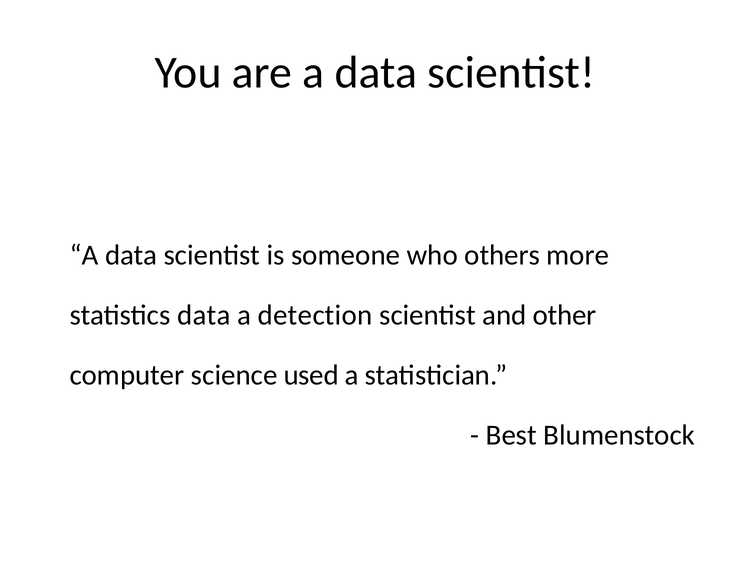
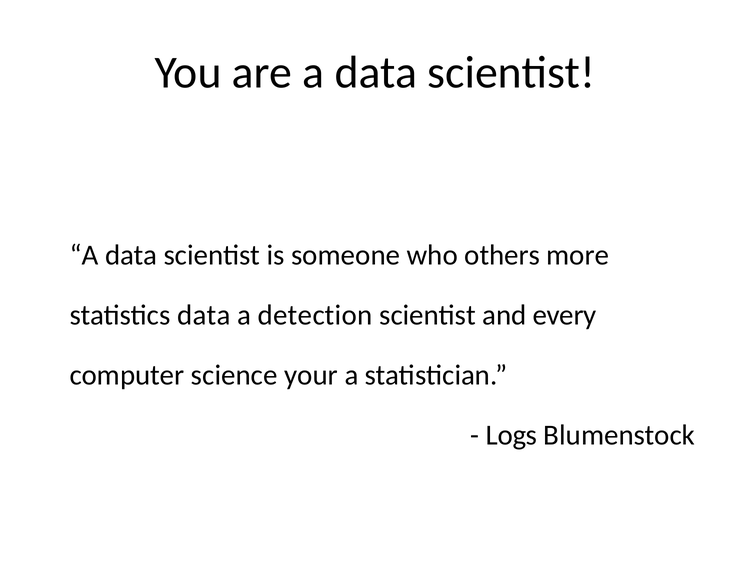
other: other -> every
used: used -> your
Best: Best -> Logs
